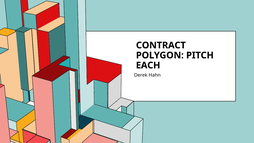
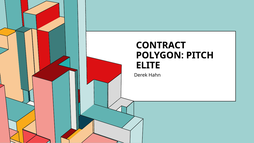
EACH: EACH -> ELITE
